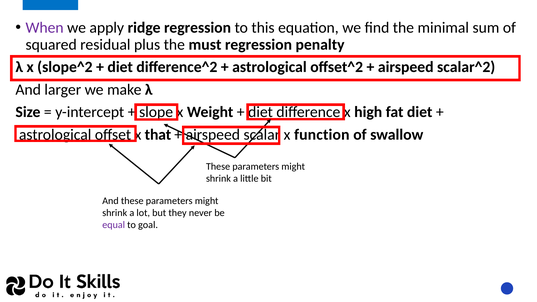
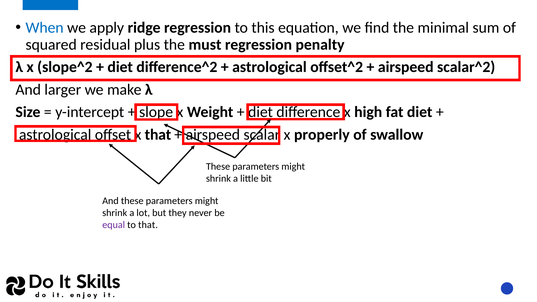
When colour: purple -> blue
function: function -> properly
to goal: goal -> that
